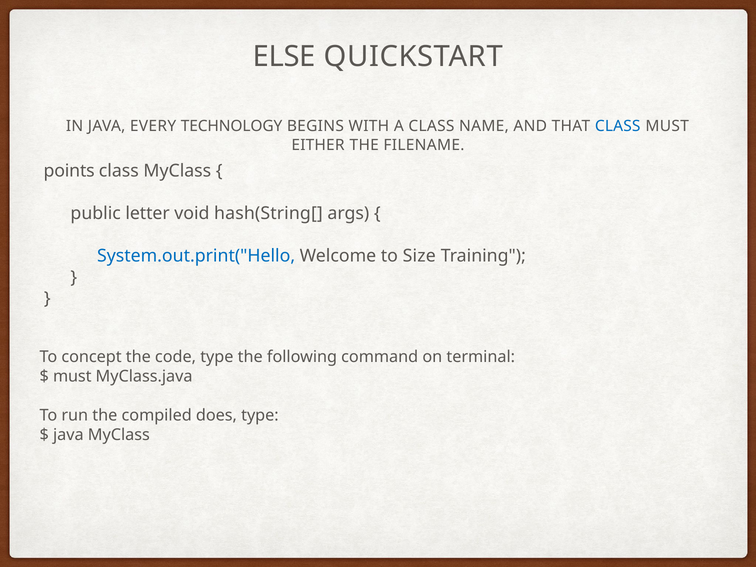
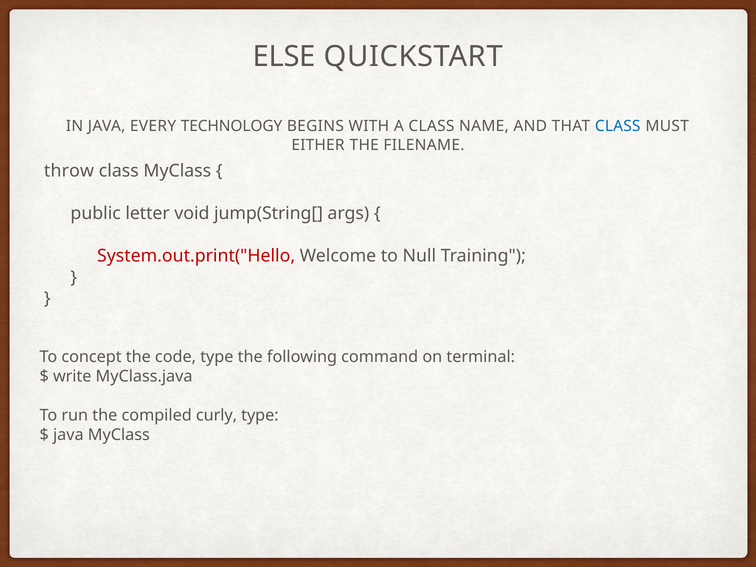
points: points -> throw
hash(String[: hash(String[ -> jump(String[
System.out.print("Hello colour: blue -> red
Size: Size -> Null
must at (72, 377): must -> write
does: does -> curly
